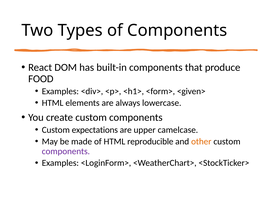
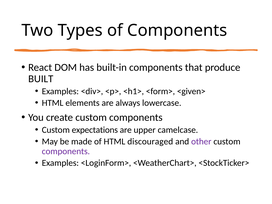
FOOD: FOOD -> BUILT
reproducible: reproducible -> discouraged
other colour: orange -> purple
